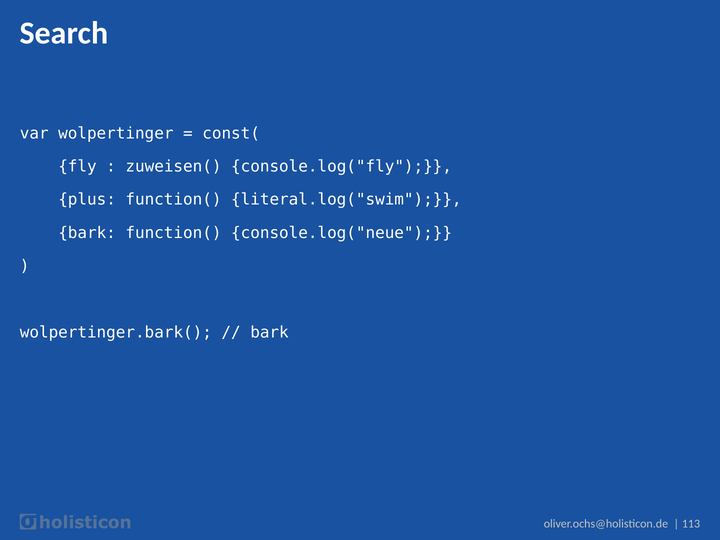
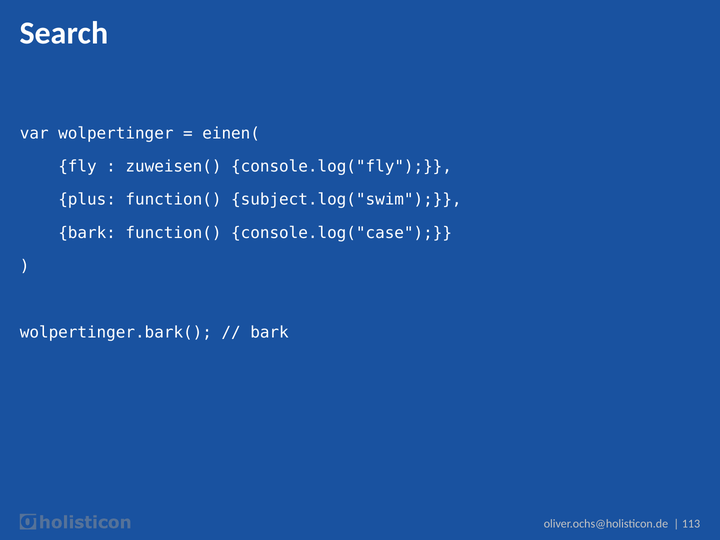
const(: const( -> einen(
literal.log("swim: literal.log("swim -> subject.log("swim
console.log("neue: console.log("neue -> console.log("case
